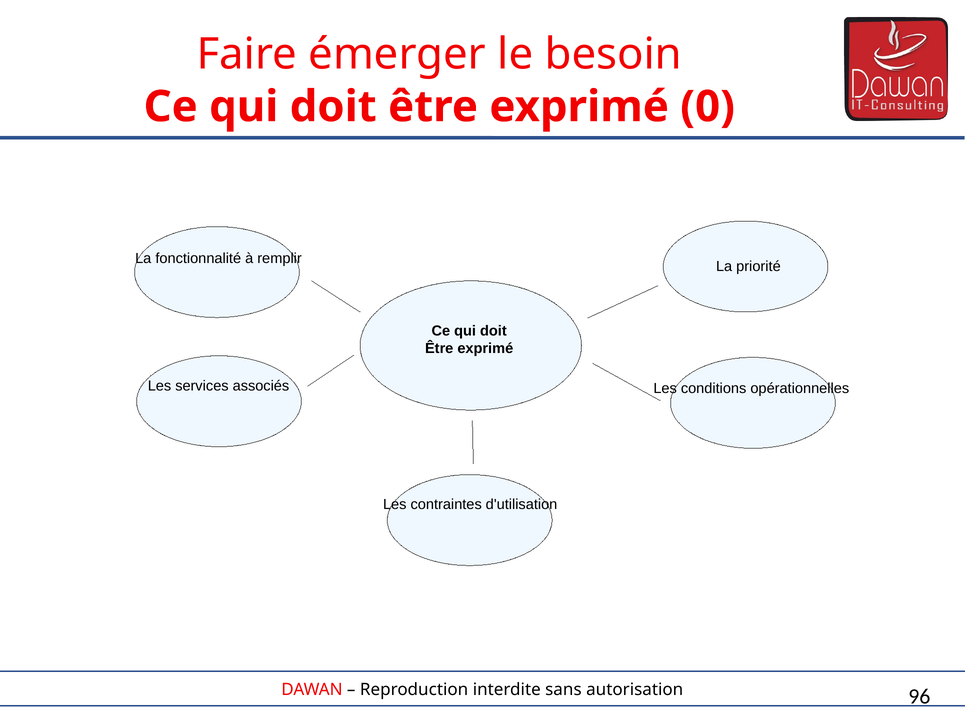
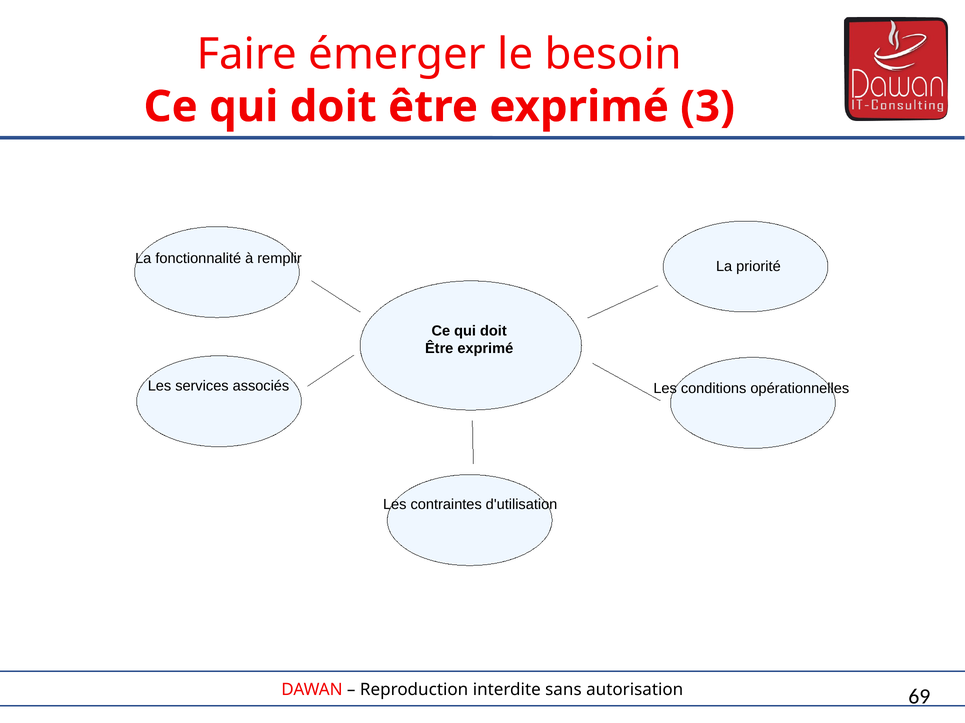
0: 0 -> 3
96: 96 -> 69
